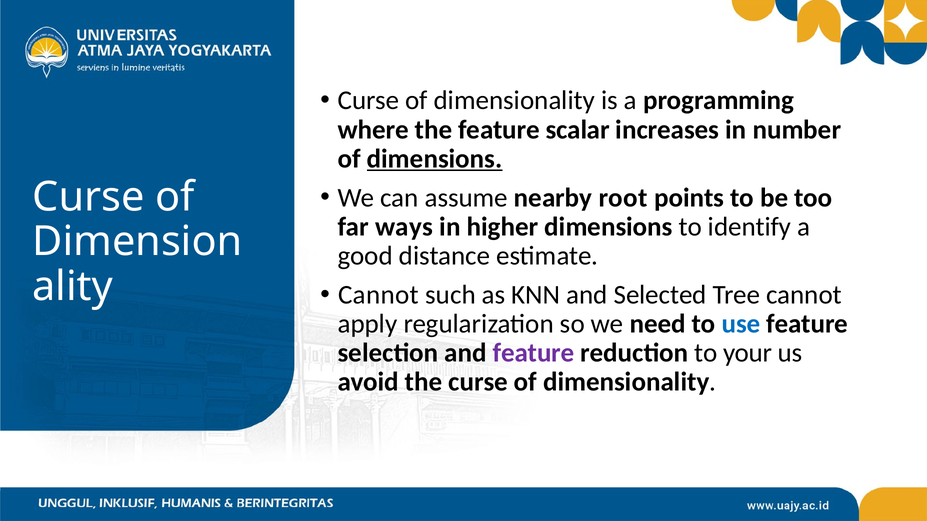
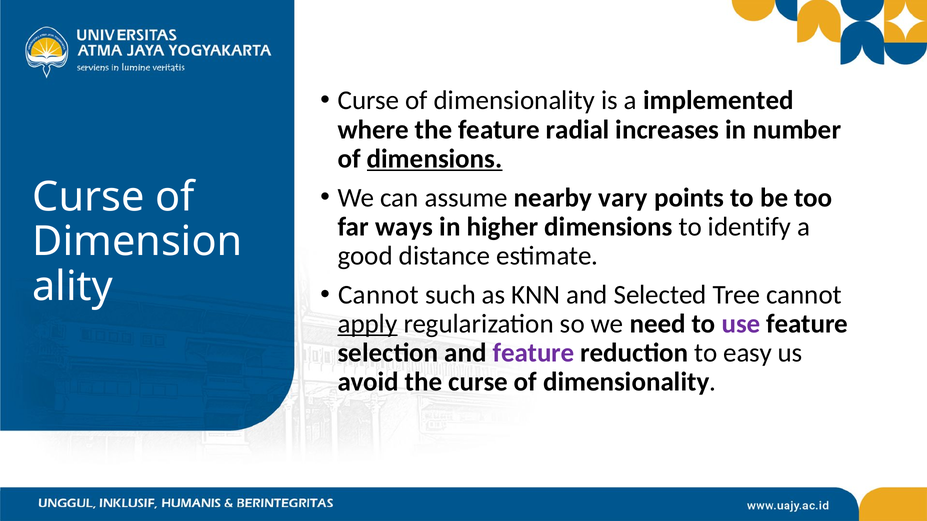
programming: programming -> implemented
scalar: scalar -> radial
root: root -> vary
apply underline: none -> present
use colour: blue -> purple
your: your -> easy
